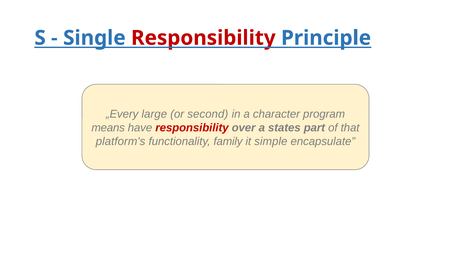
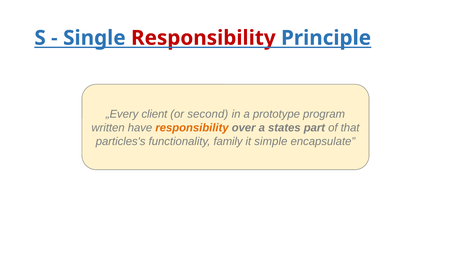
large: large -> client
character: character -> prototype
means: means -> written
responsibility at (192, 128) colour: red -> orange
platform's: platform's -> particles's
